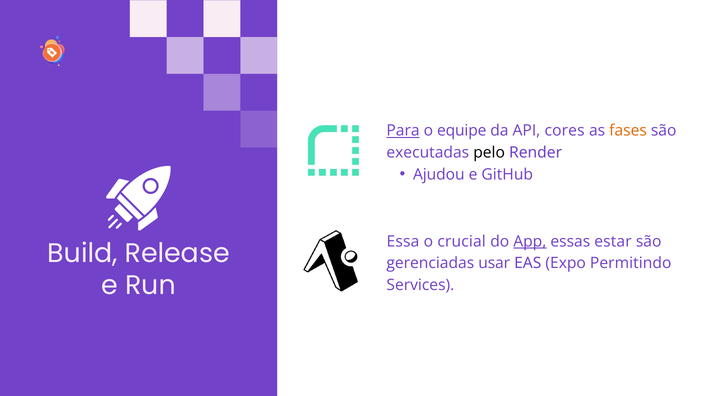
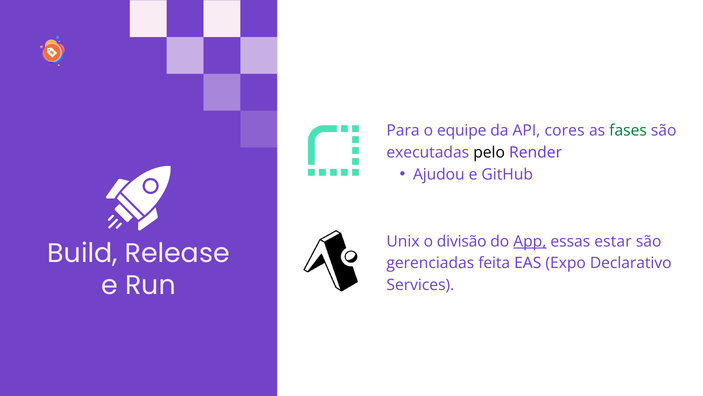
Para underline: present -> none
fases colour: orange -> green
Essa: Essa -> Unix
crucial: crucial -> divisão
usar: usar -> feita
Permitindo: Permitindo -> Declarativo
